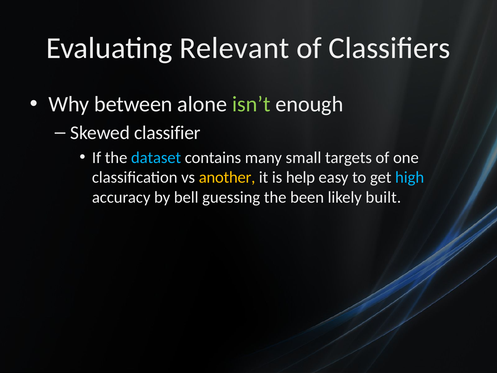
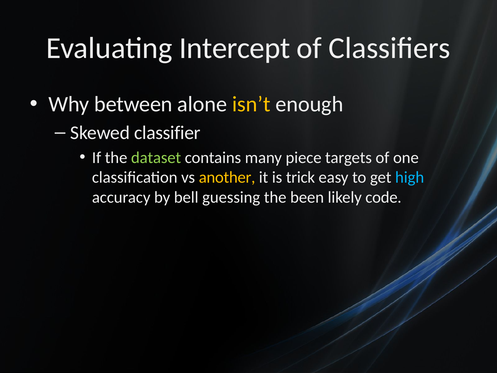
Relevant: Relevant -> Intercept
isn’t colour: light green -> yellow
dataset colour: light blue -> light green
small: small -> piece
help: help -> trick
built: built -> code
